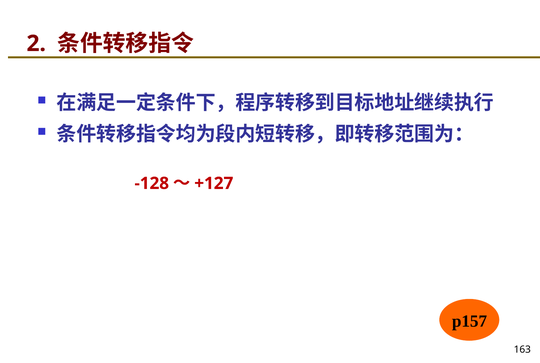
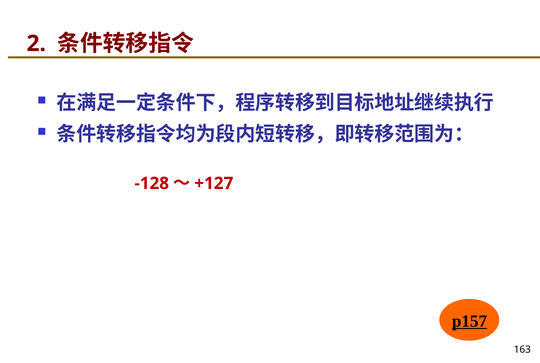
p157 underline: none -> present
